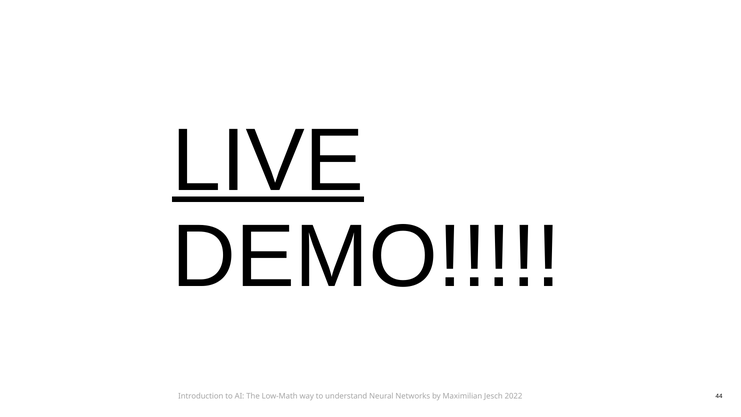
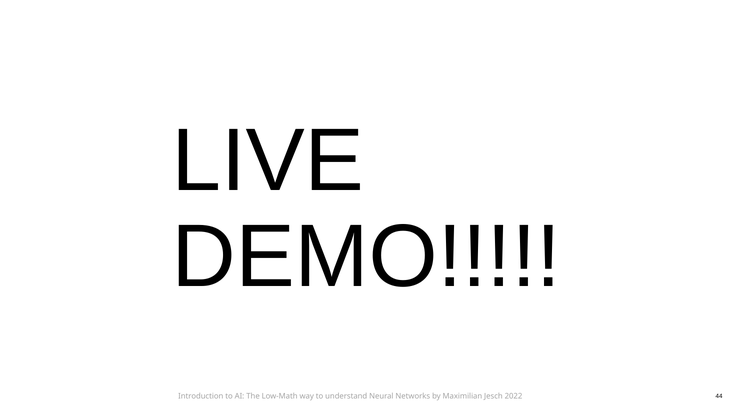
LIVE underline: present -> none
